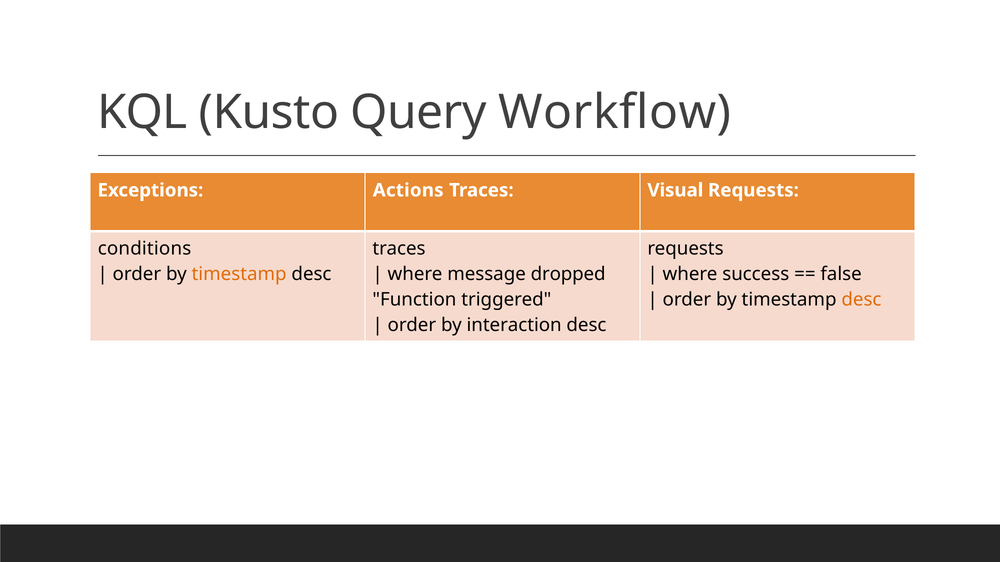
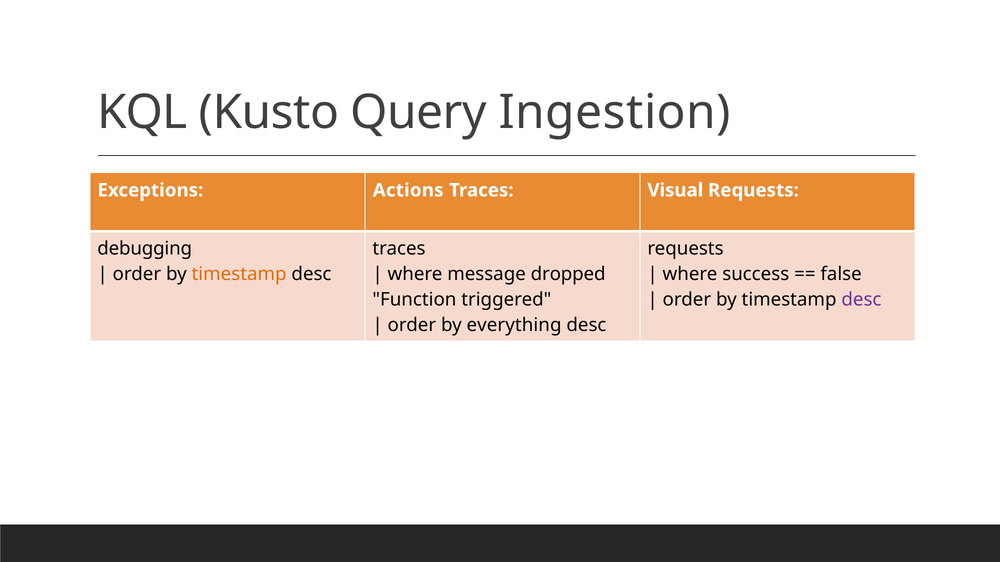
Workflow: Workflow -> Ingestion
conditions: conditions -> debugging
desc at (861, 300) colour: orange -> purple
interaction: interaction -> everything
